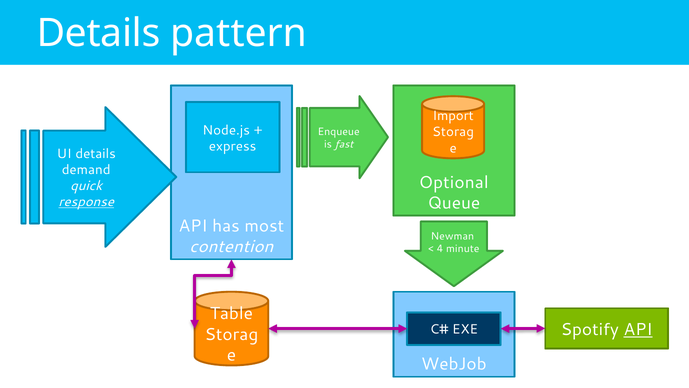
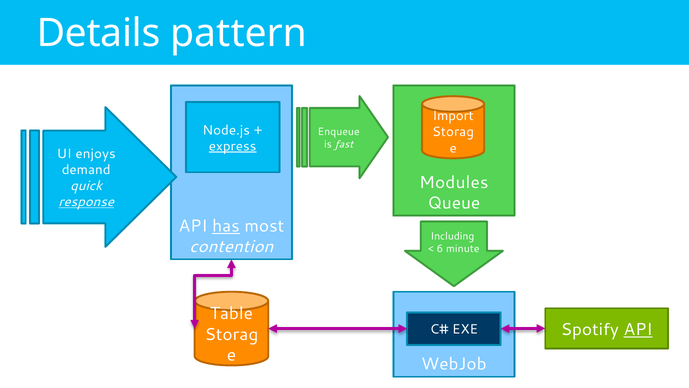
express underline: none -> present
UI details: details -> enjoys
Optional: Optional -> Modules
has underline: none -> present
Newman: Newman -> Including
4: 4 -> 6
